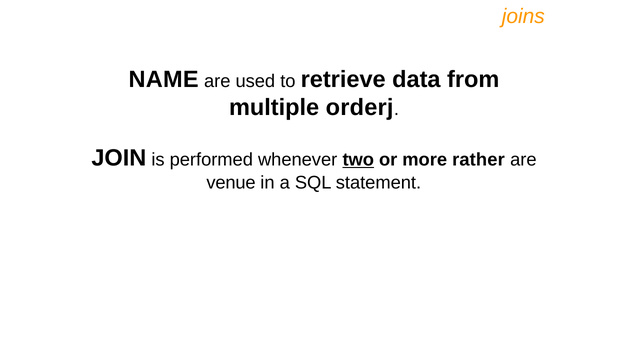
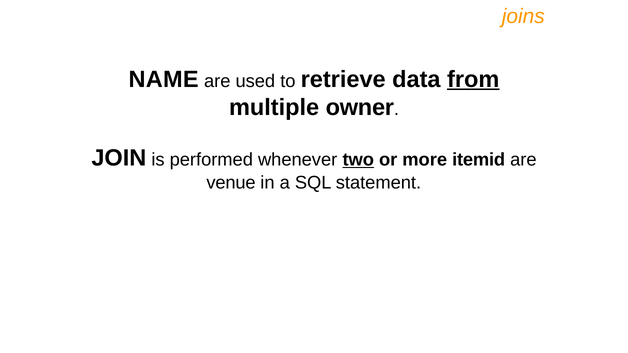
from underline: none -> present
orderj: orderj -> owner
rather: rather -> itemid
